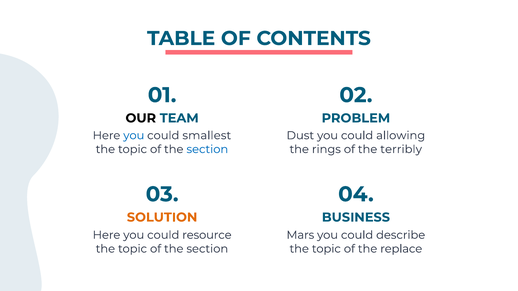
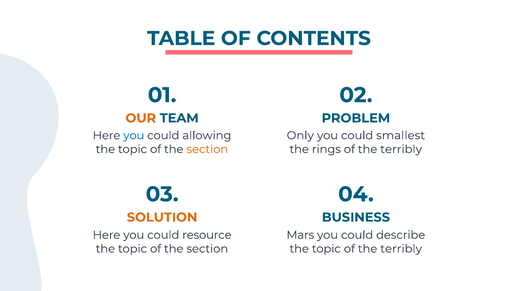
OUR colour: black -> orange
smallest: smallest -> allowing
Dust: Dust -> Only
allowing: allowing -> smallest
section at (207, 149) colour: blue -> orange
topic of the replace: replace -> terribly
